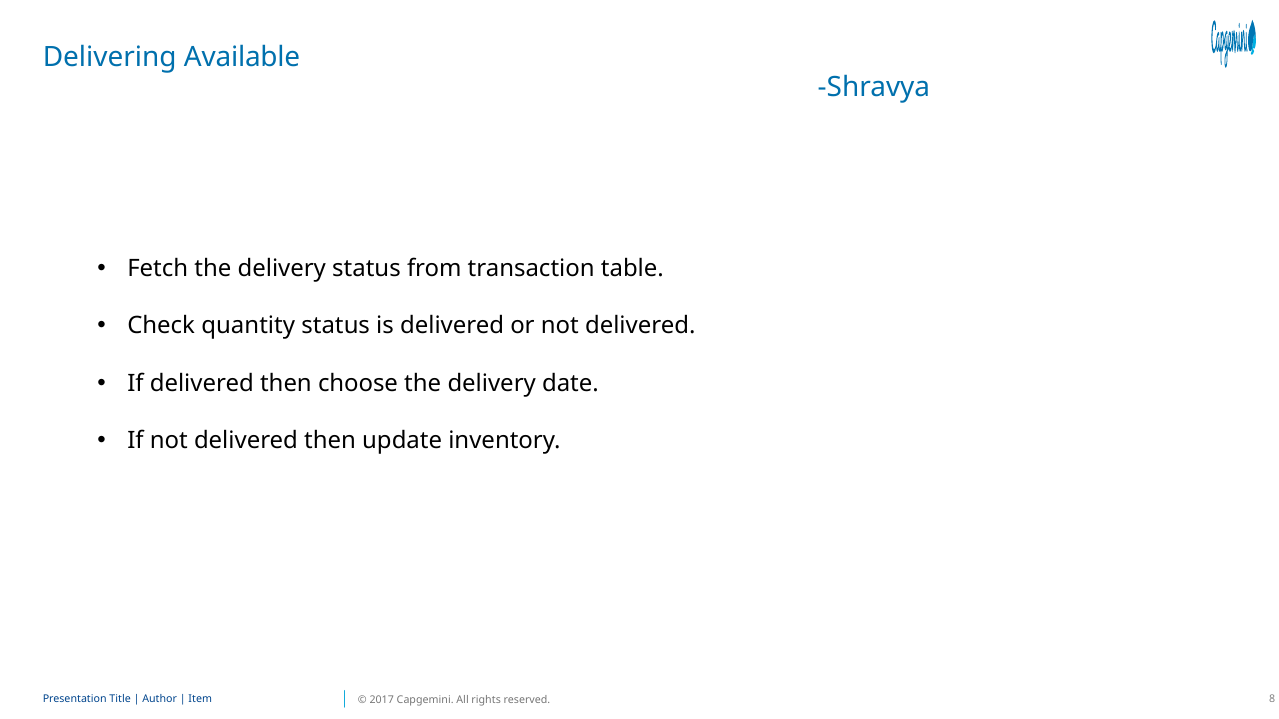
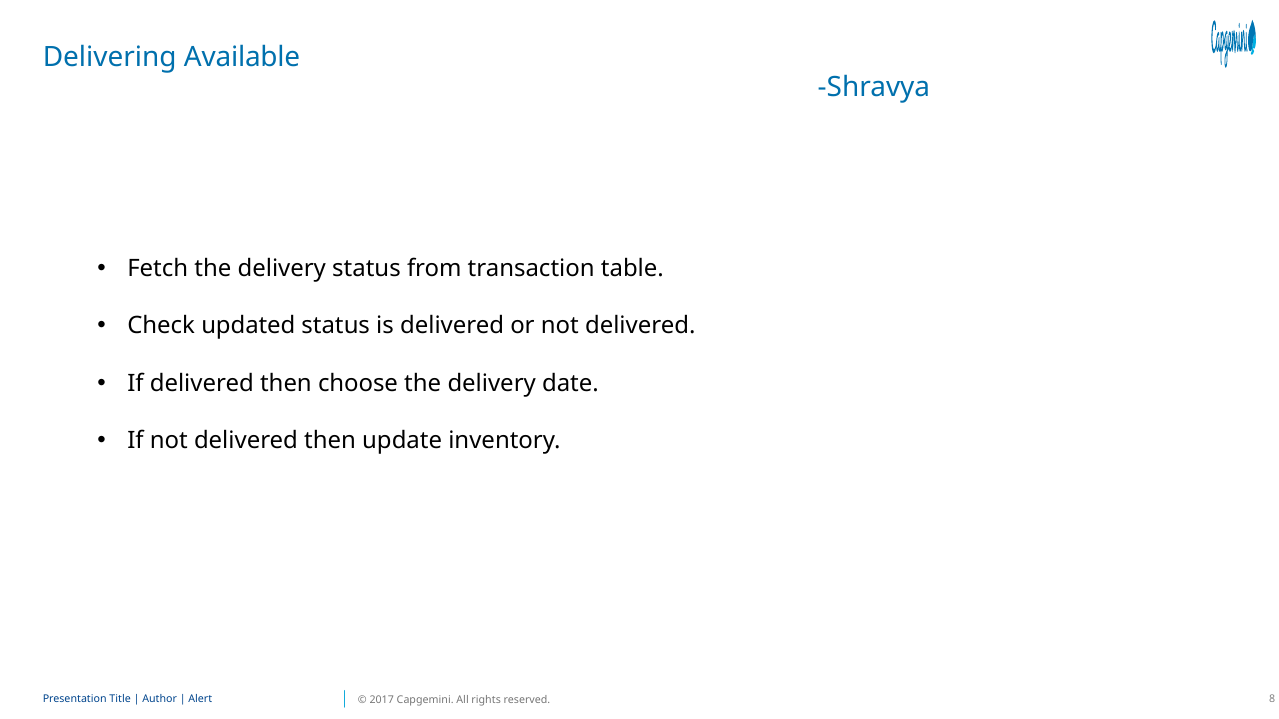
quantity: quantity -> updated
Item: Item -> Alert
